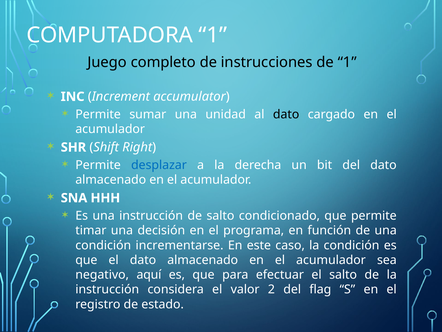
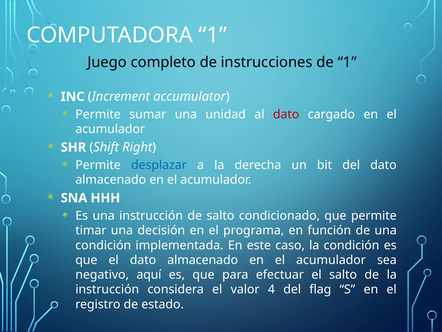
dato at (286, 114) colour: black -> red
incrementarse: incrementarse -> implementada
2: 2 -> 4
